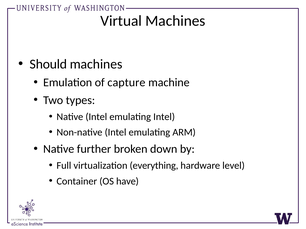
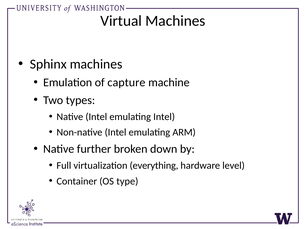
Should: Should -> Sphinx
have: have -> type
